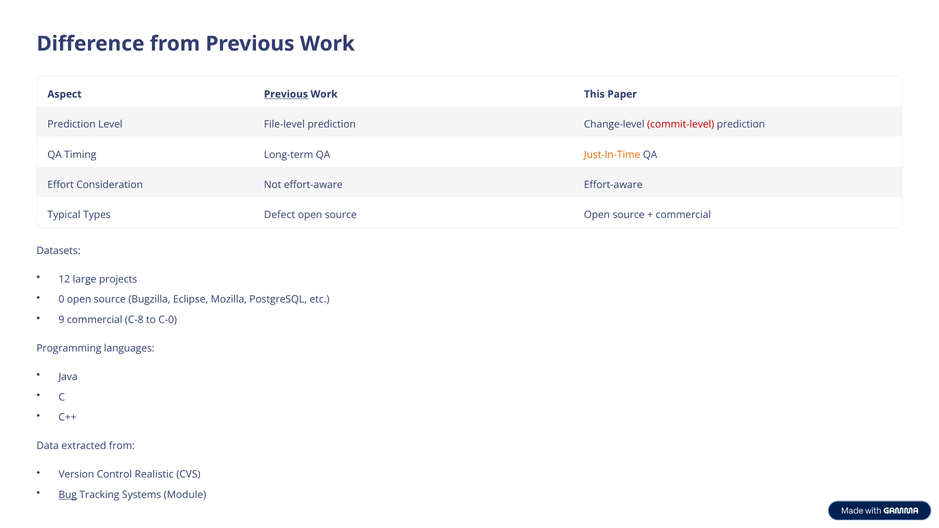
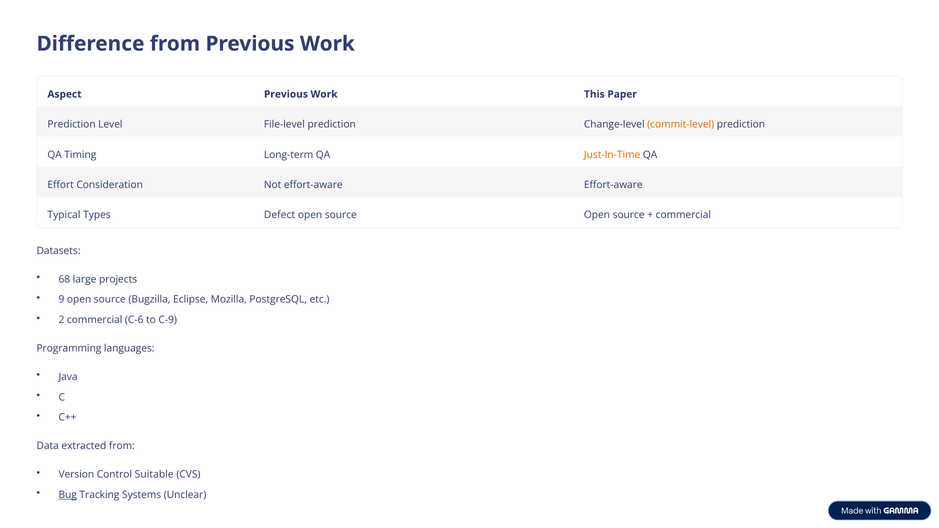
Previous at (286, 94) underline: present -> none
commit-level colour: red -> orange
12: 12 -> 68
0: 0 -> 9
9: 9 -> 2
C-8: C-8 -> C-6
C-0: C-0 -> C-9
Realistic: Realistic -> Suitable
Module: Module -> Unclear
